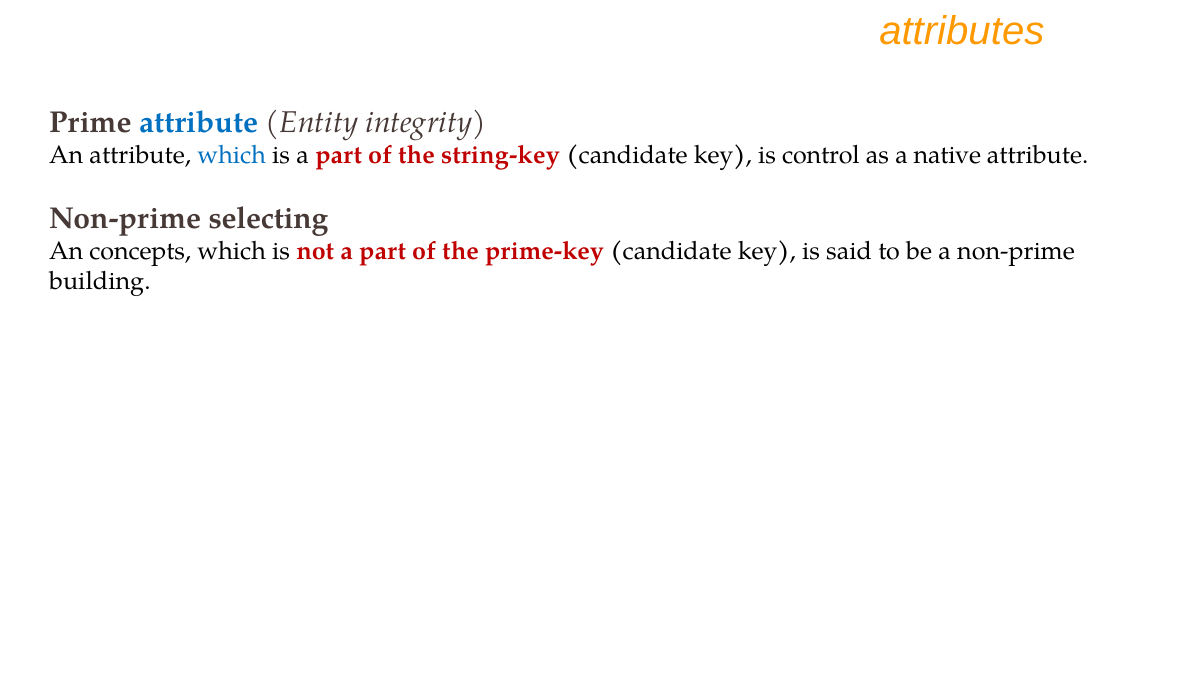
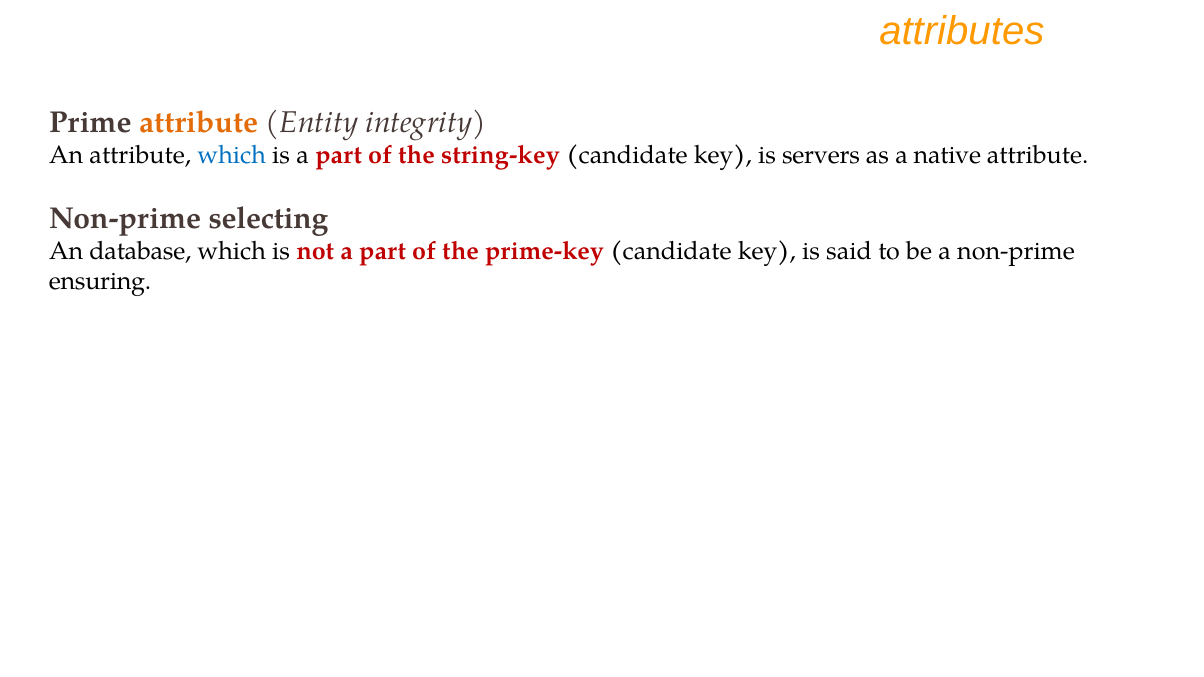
attribute at (199, 122) colour: blue -> orange
control: control -> servers
concepts: concepts -> database
building: building -> ensuring
